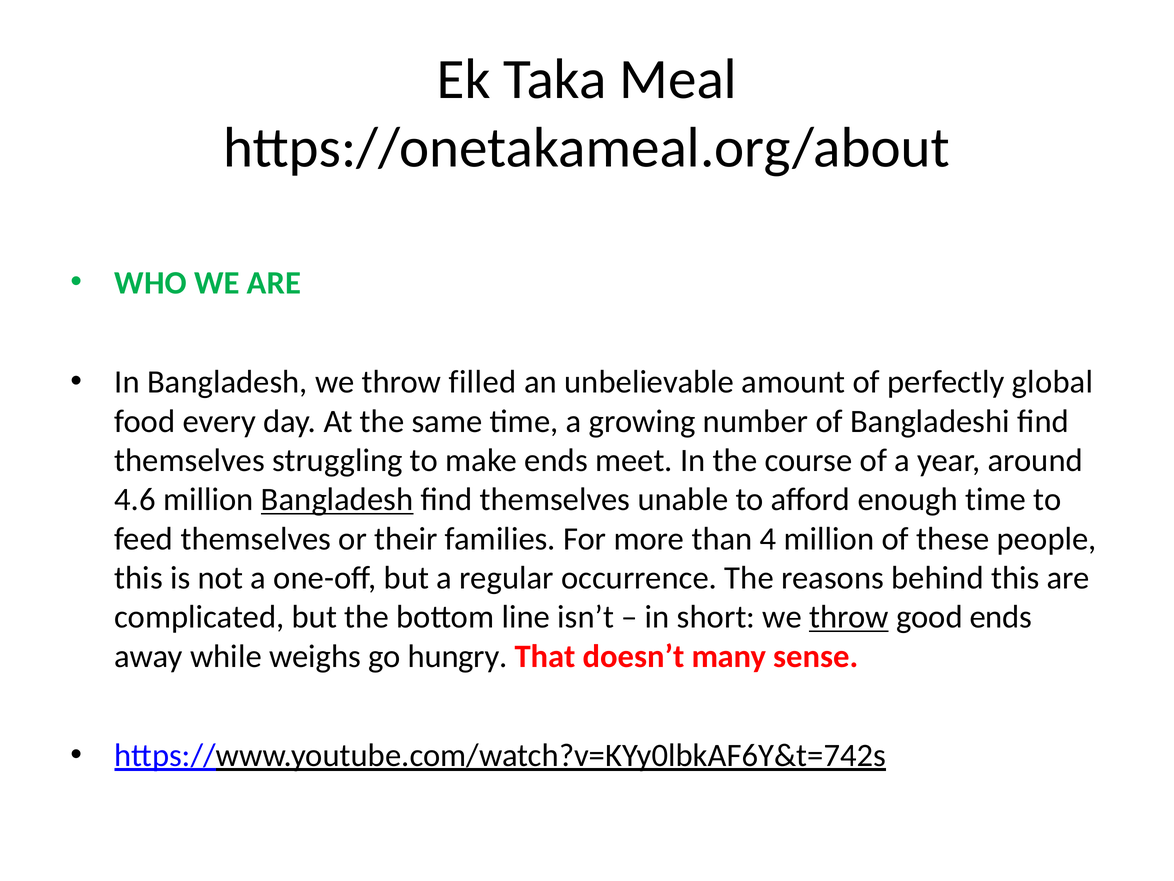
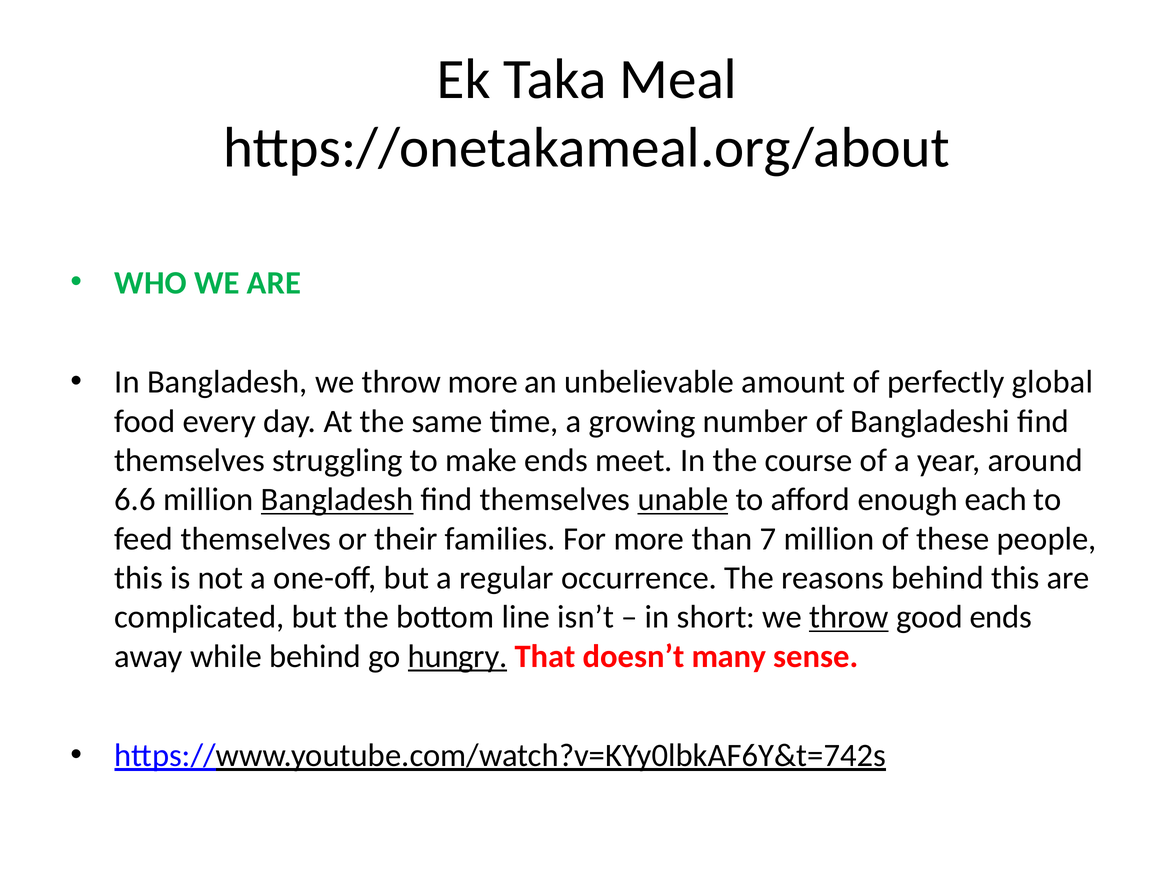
throw filled: filled -> more
4.6: 4.6 -> 6.6
unable underline: none -> present
enough time: time -> each
4: 4 -> 7
while weighs: weighs -> behind
hungry underline: none -> present
